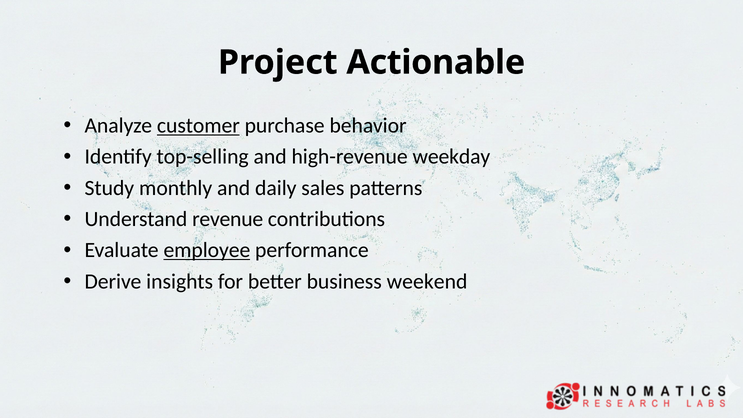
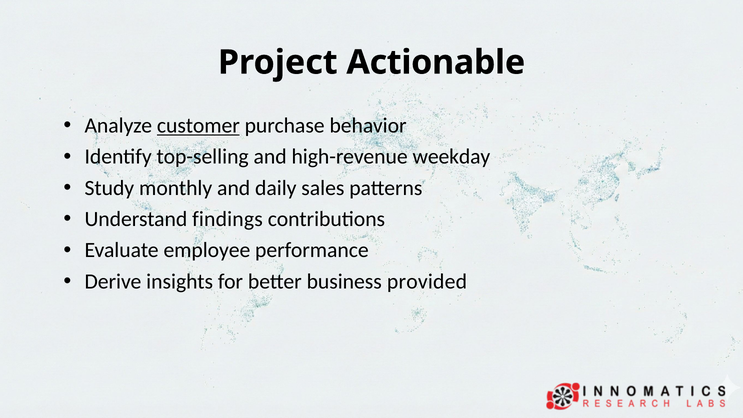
revenue: revenue -> findings
employee underline: present -> none
weekend: weekend -> provided
